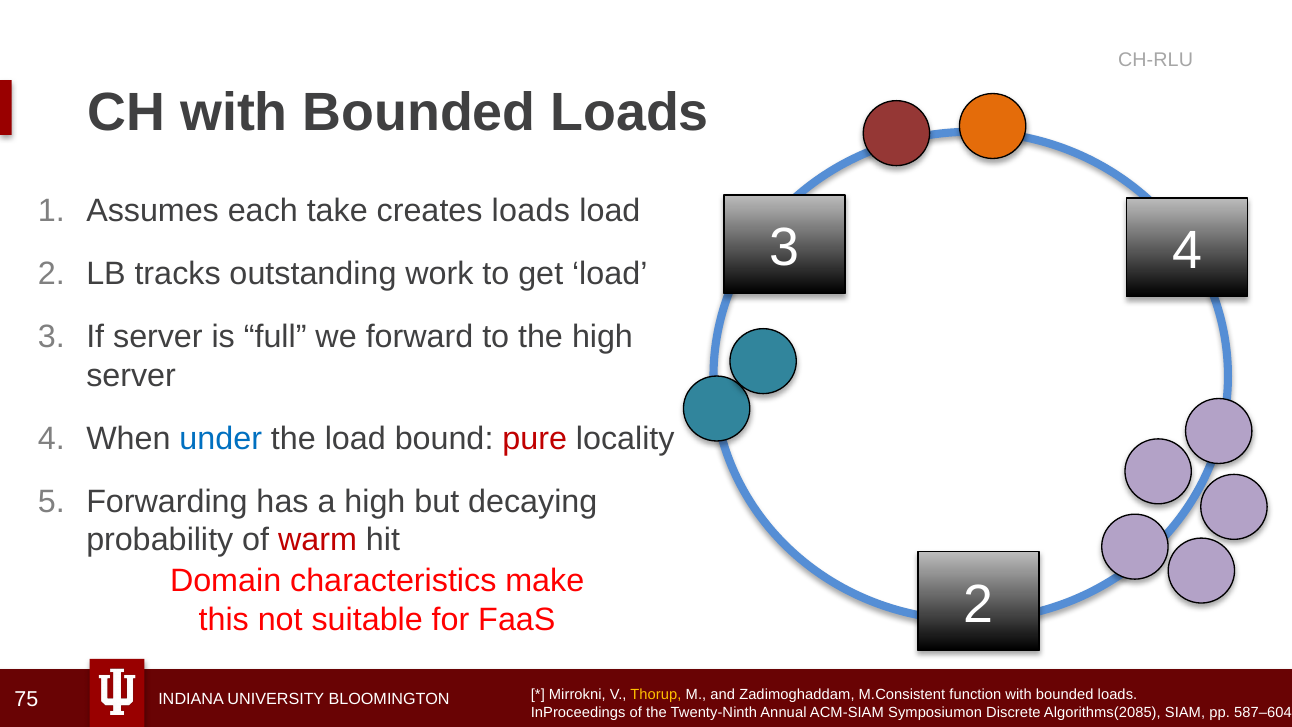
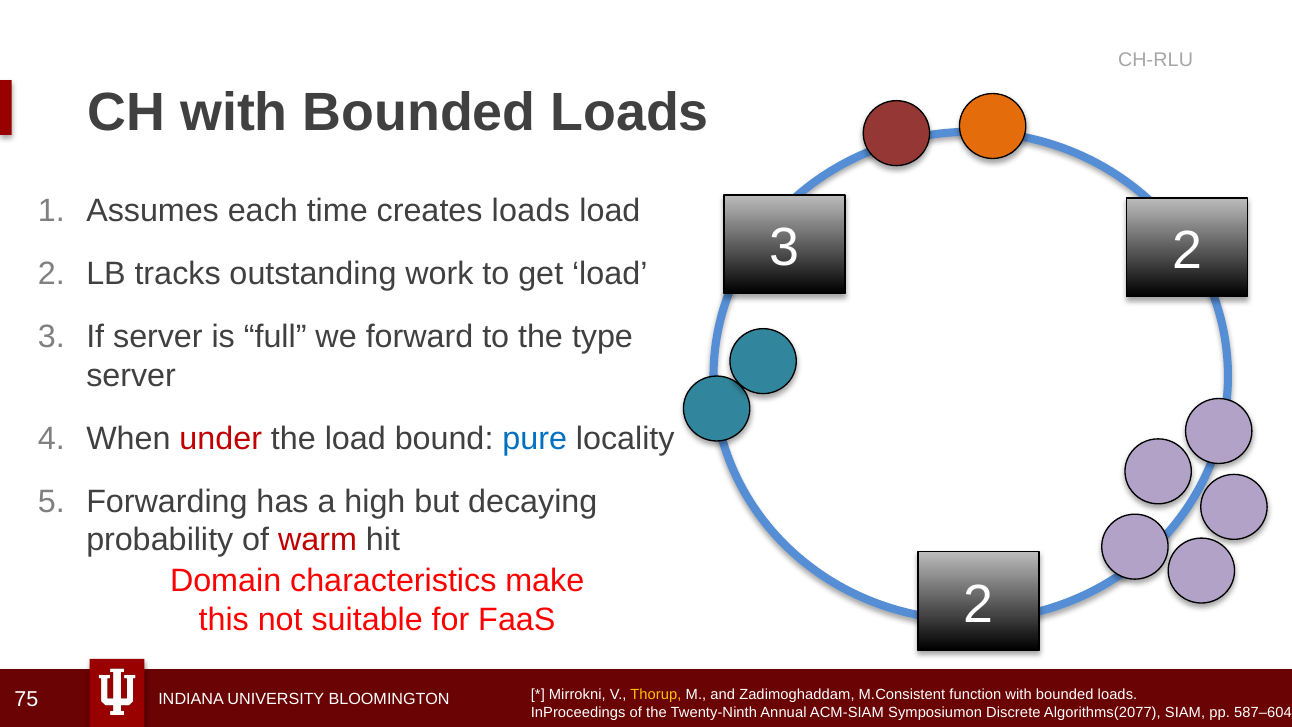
take: take -> time
3 4: 4 -> 2
the high: high -> type
under colour: blue -> red
pure colour: red -> blue
Algorithms(2085: Algorithms(2085 -> Algorithms(2077
